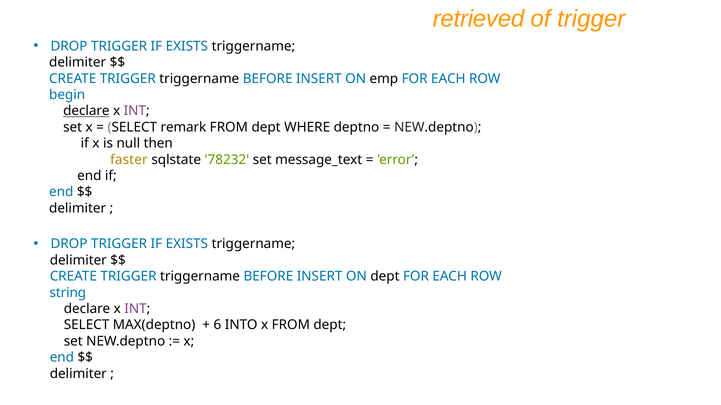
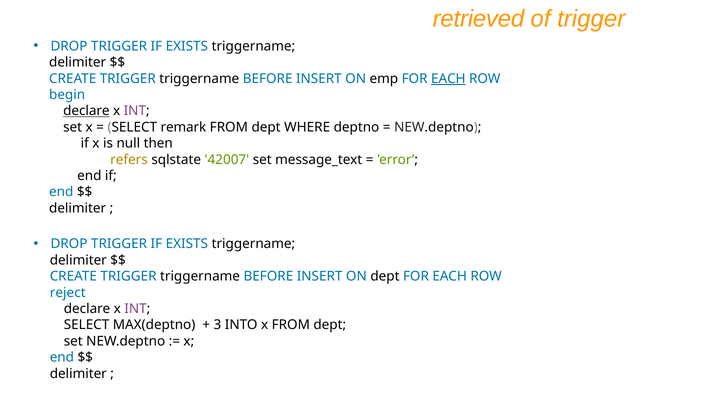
EACH at (448, 79) underline: none -> present
faster: faster -> refers
78232: 78232 -> 42007
string: string -> reject
6: 6 -> 3
